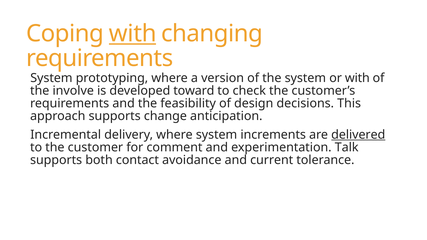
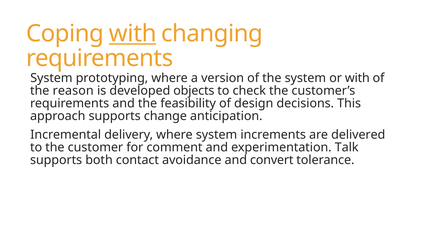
involve: involve -> reason
toward: toward -> objects
delivered underline: present -> none
current: current -> convert
